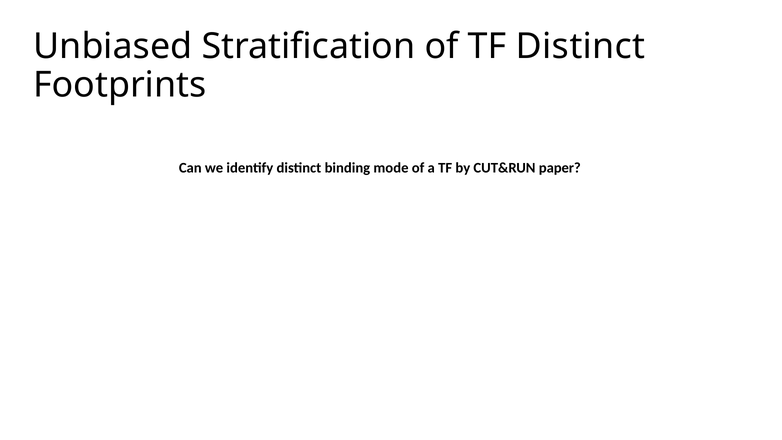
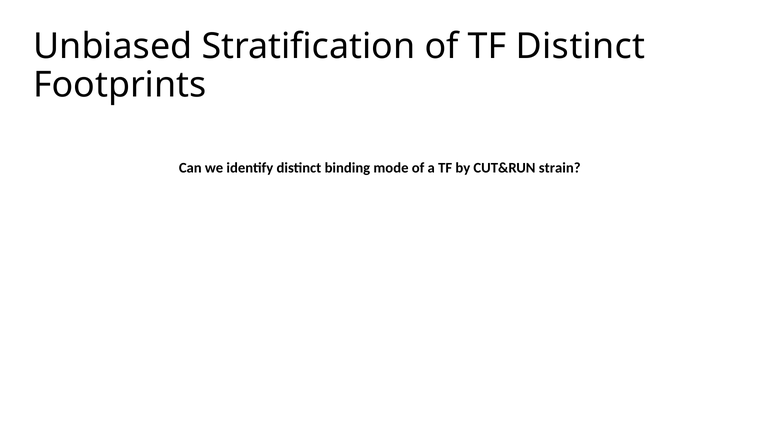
paper: paper -> strain
